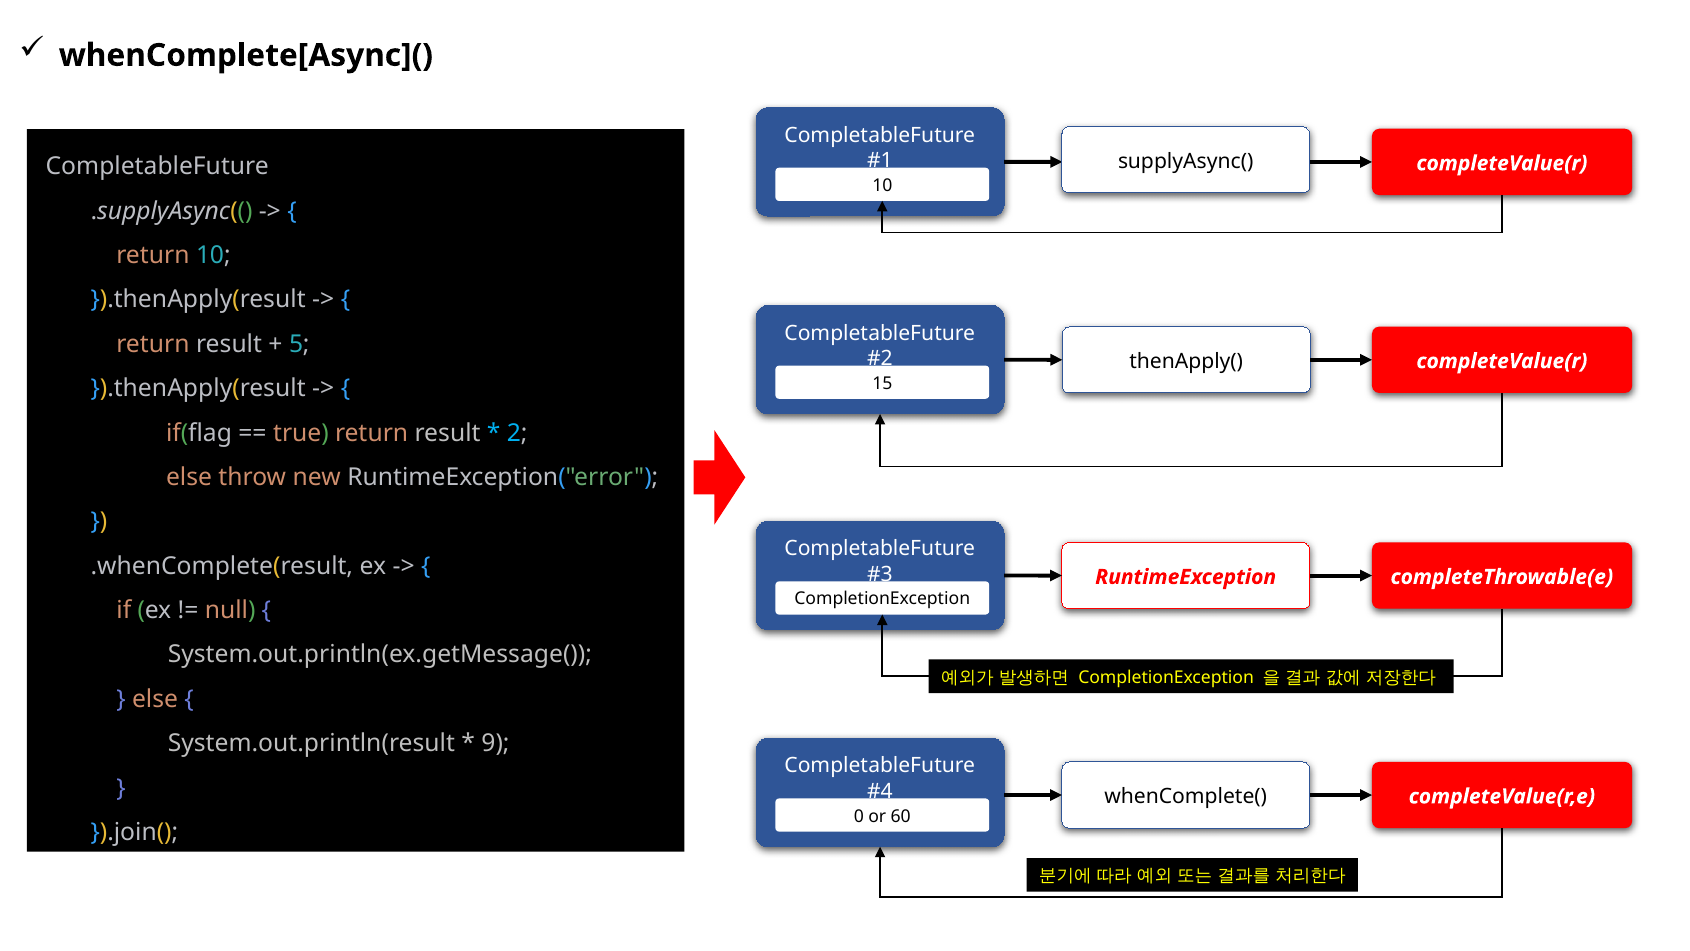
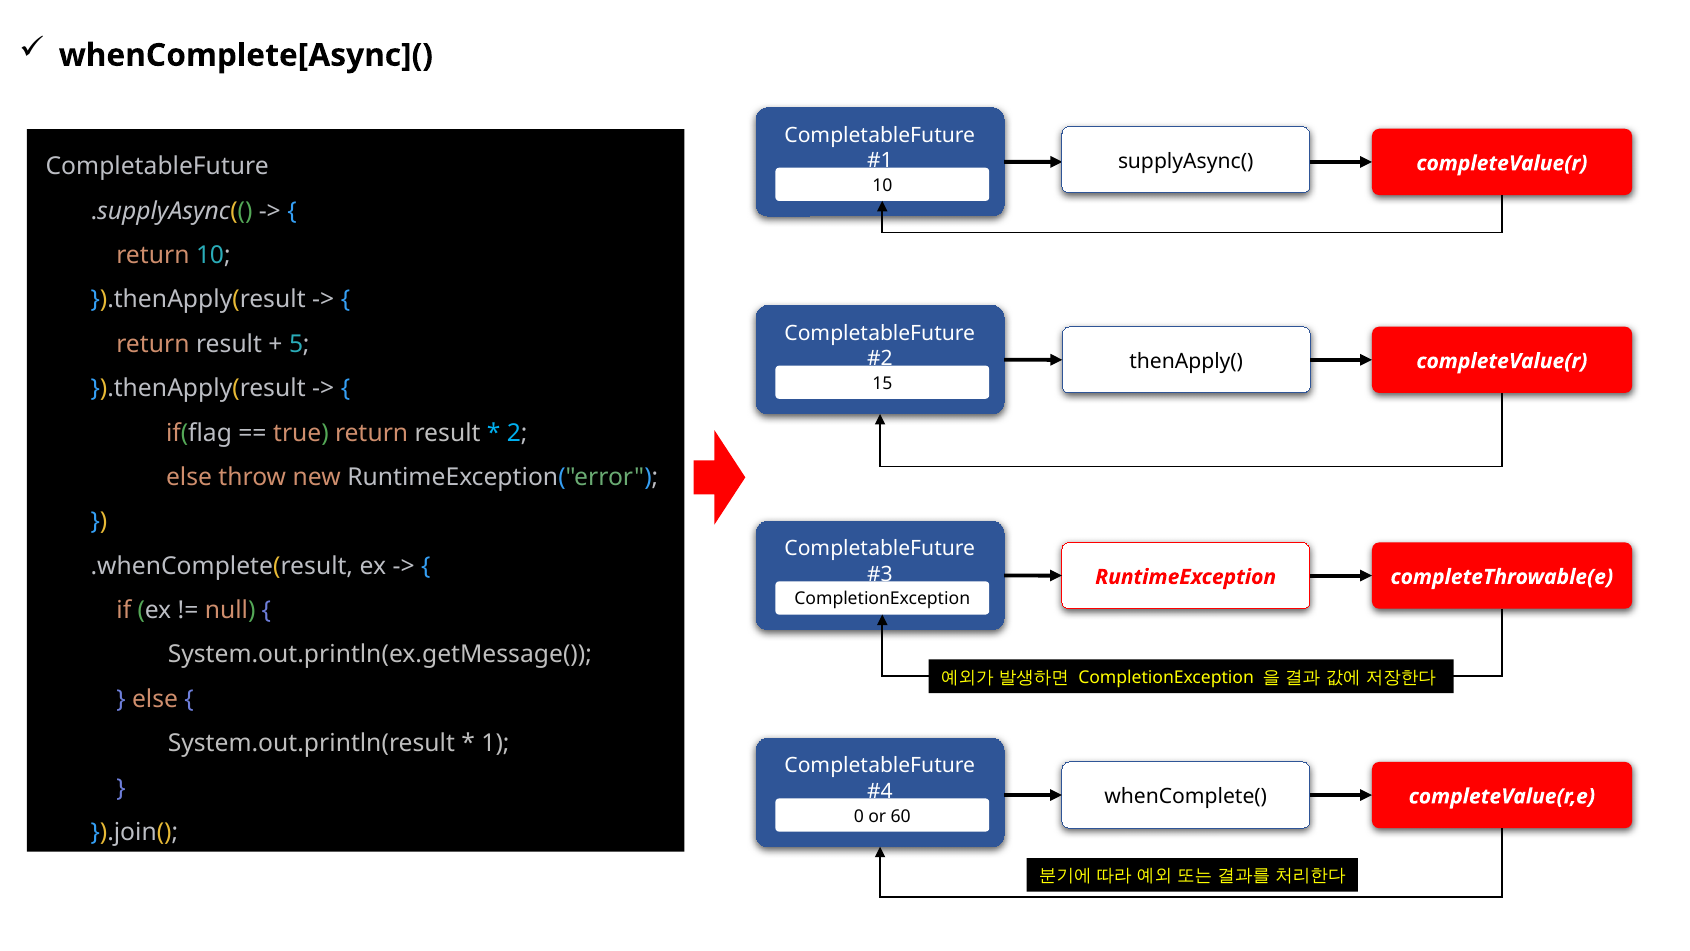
9: 9 -> 1
